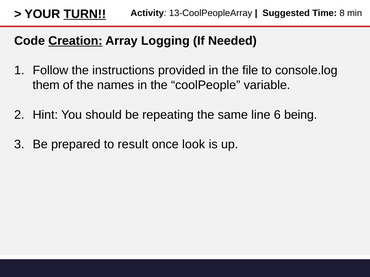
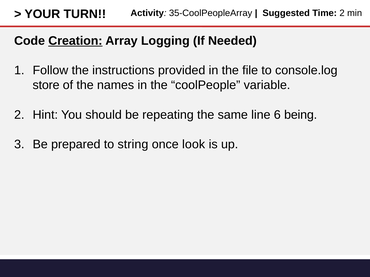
TURN underline: present -> none
13-CoolPeopleArray: 13-CoolPeopleArray -> 35-CoolPeopleArray
Time 8: 8 -> 2
them: them -> store
result: result -> string
